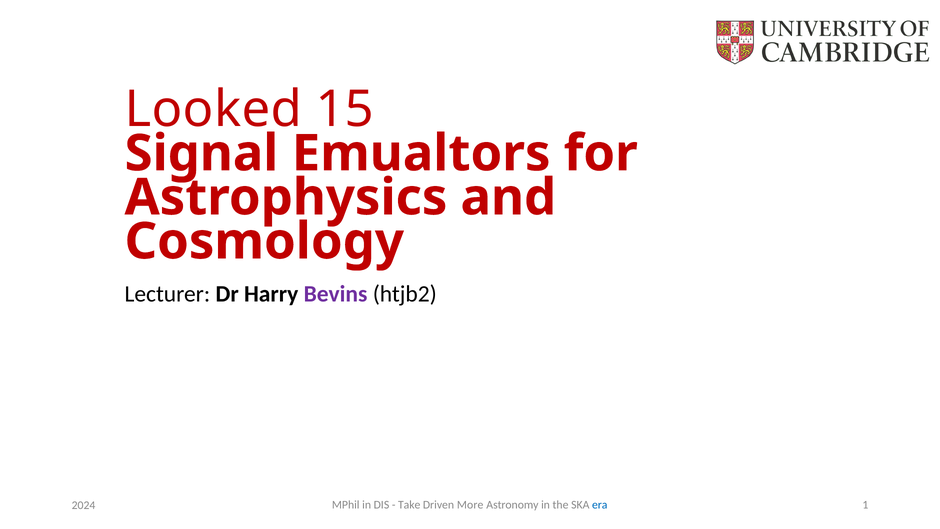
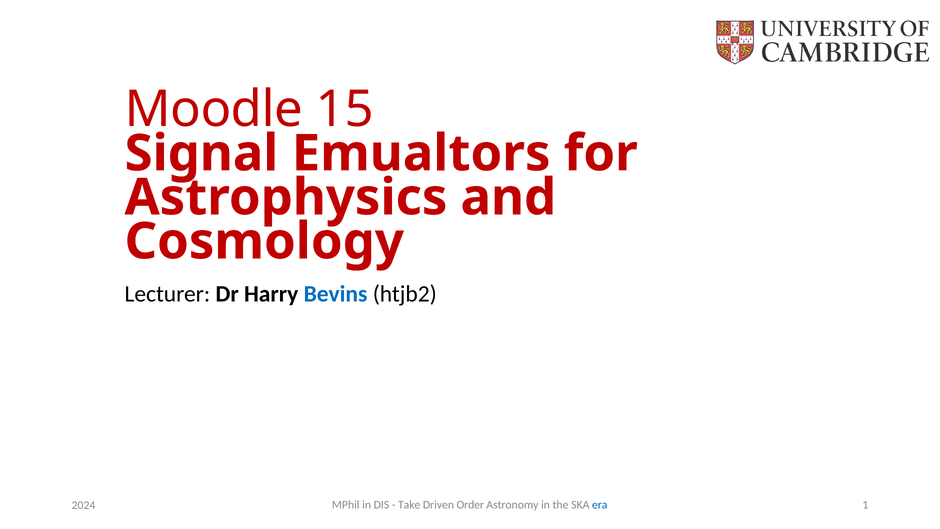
Looked: Looked -> Moodle
Bevins colour: purple -> blue
More: More -> Order
